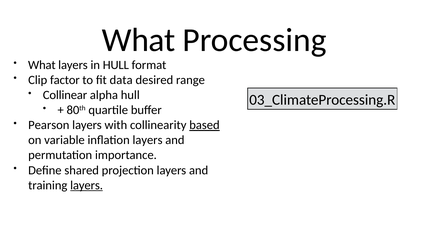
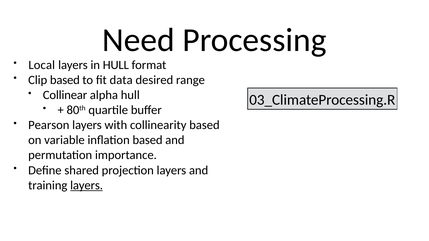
What at (139, 40): What -> Need
What at (42, 65): What -> Local
Clip factor: factor -> based
based at (204, 125) underline: present -> none
inflation layers: layers -> based
